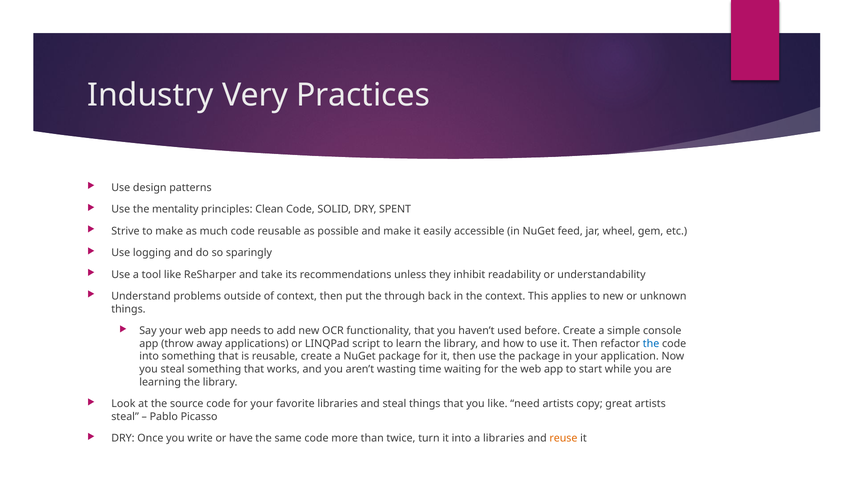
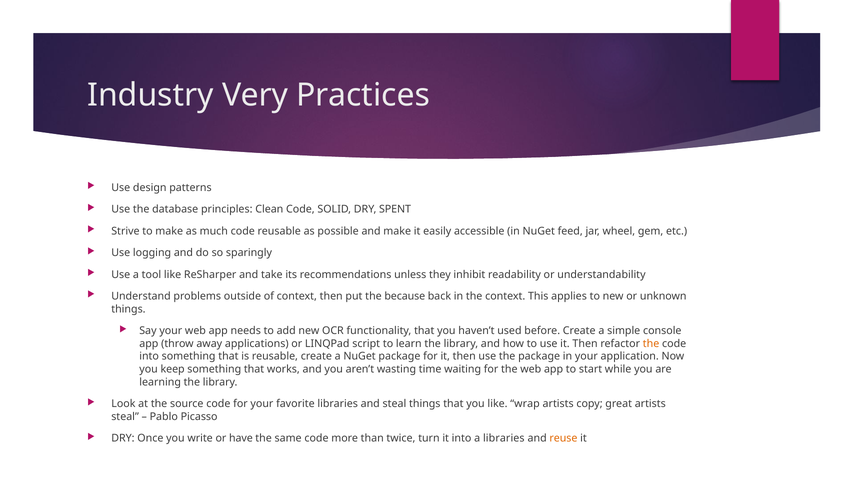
mentality: mentality -> database
through: through -> because
the at (651, 343) colour: blue -> orange
you steal: steal -> keep
need: need -> wrap
